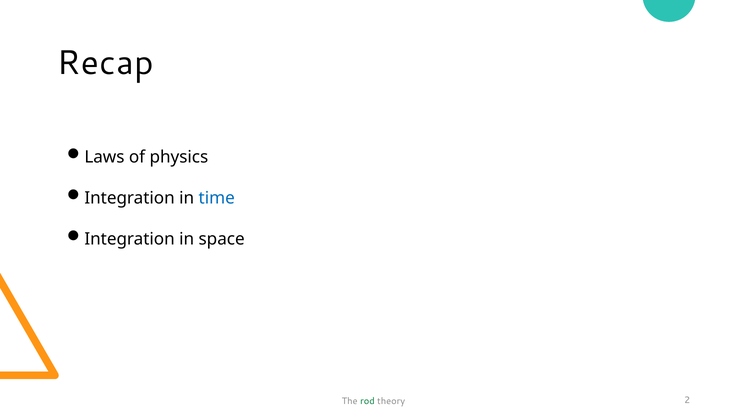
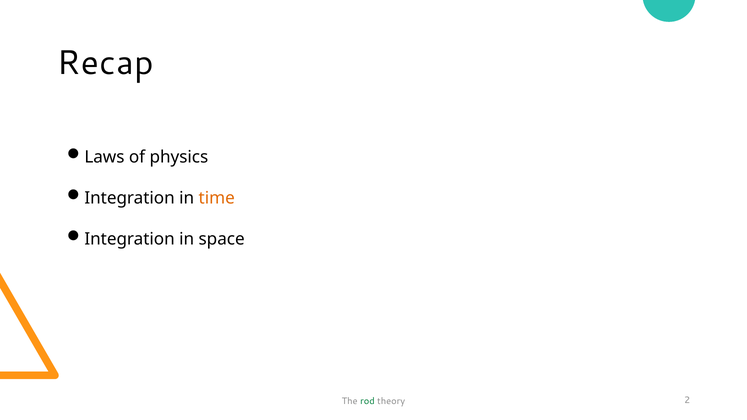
time colour: blue -> orange
